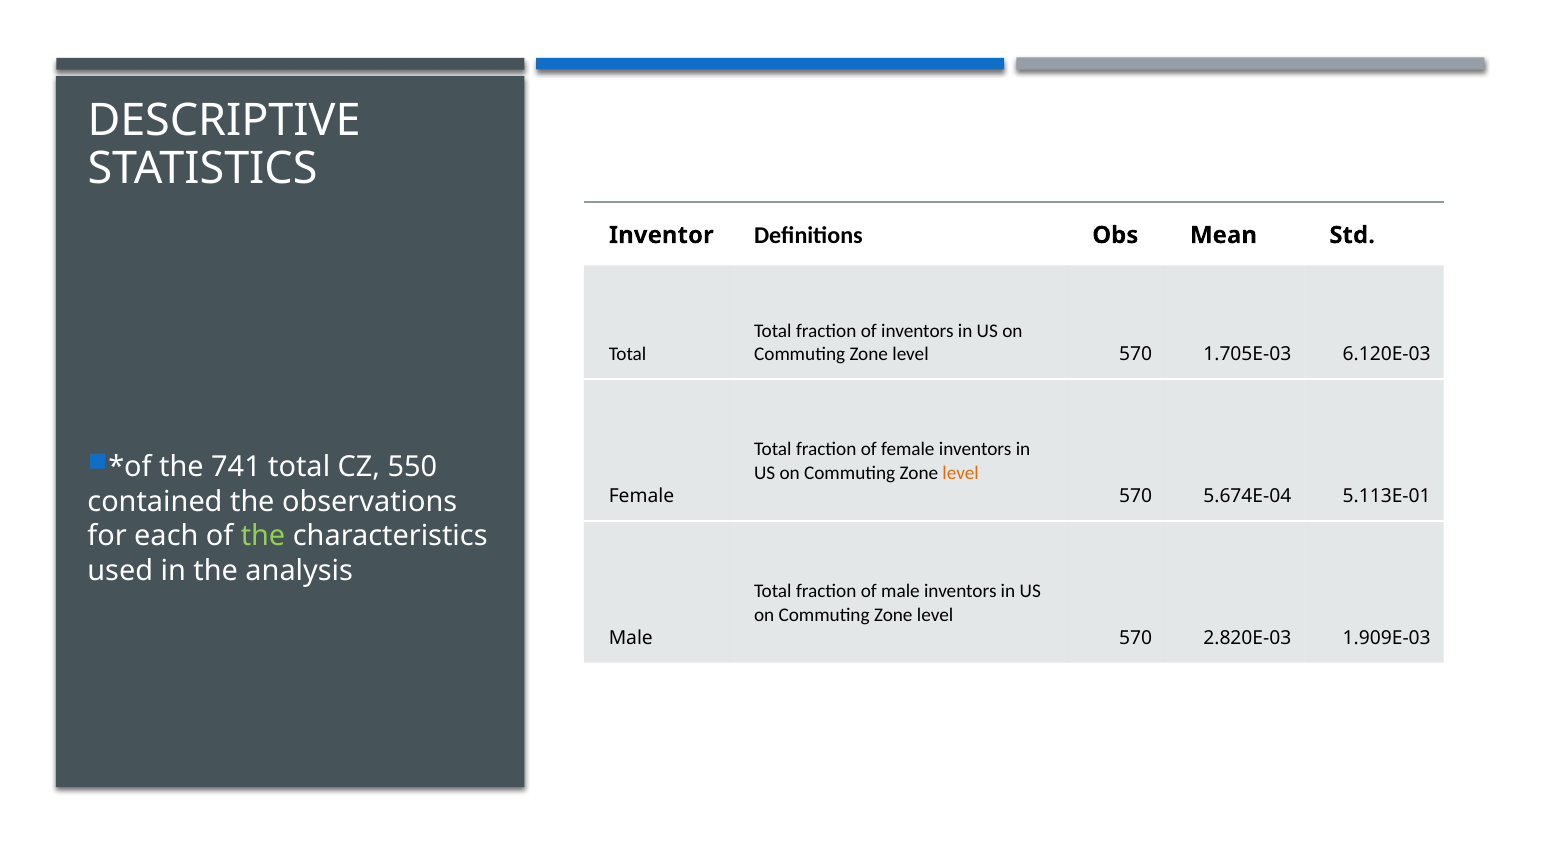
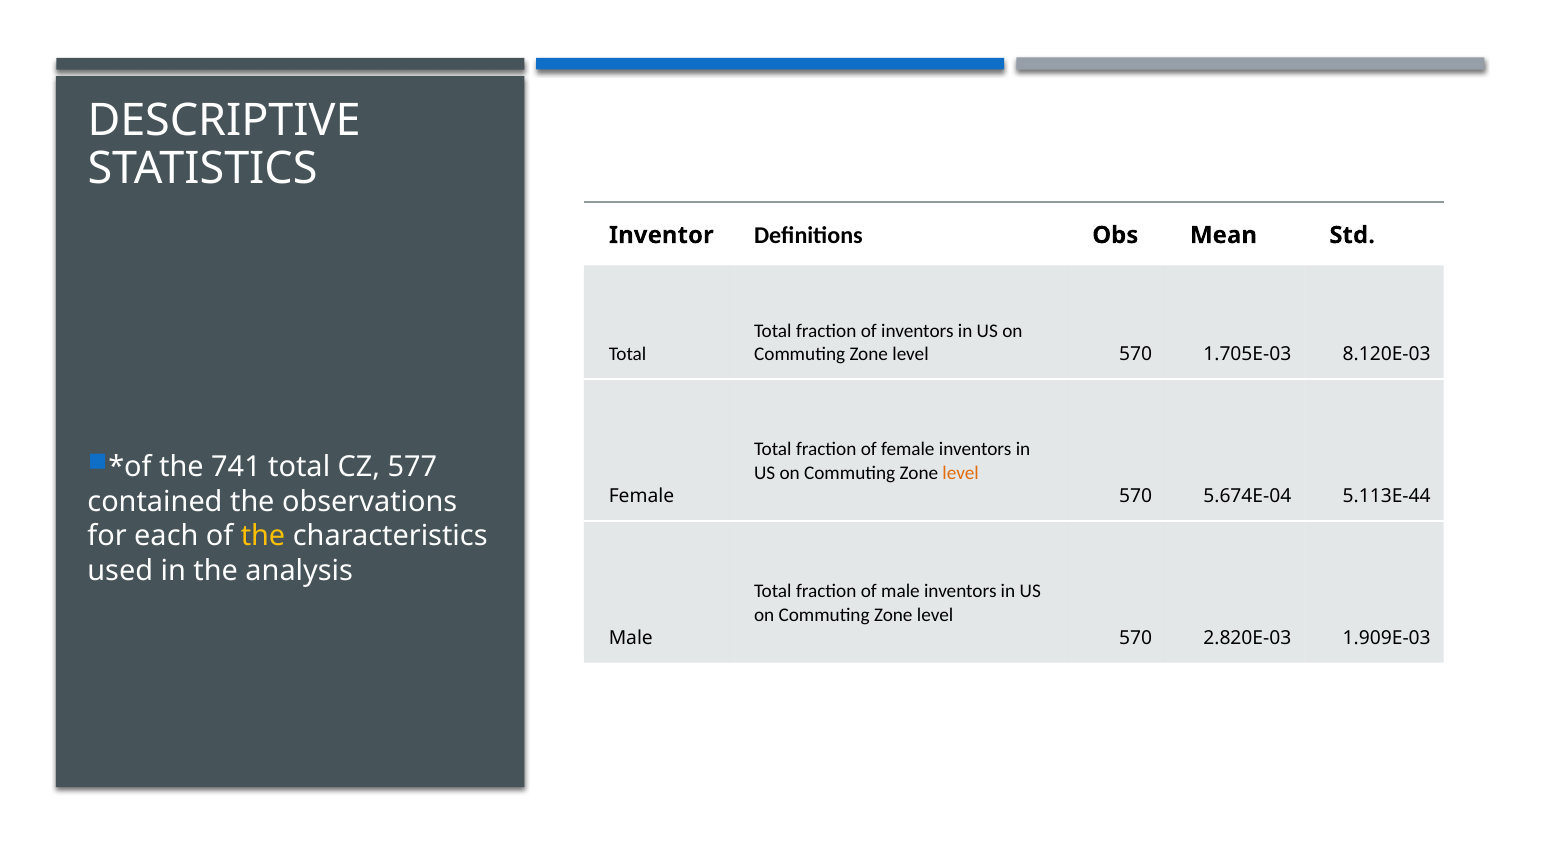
6.120E-03: 6.120E-03 -> 8.120E-03
550: 550 -> 577
5.113E-01: 5.113E-01 -> 5.113E-44
the at (263, 536) colour: light green -> yellow
